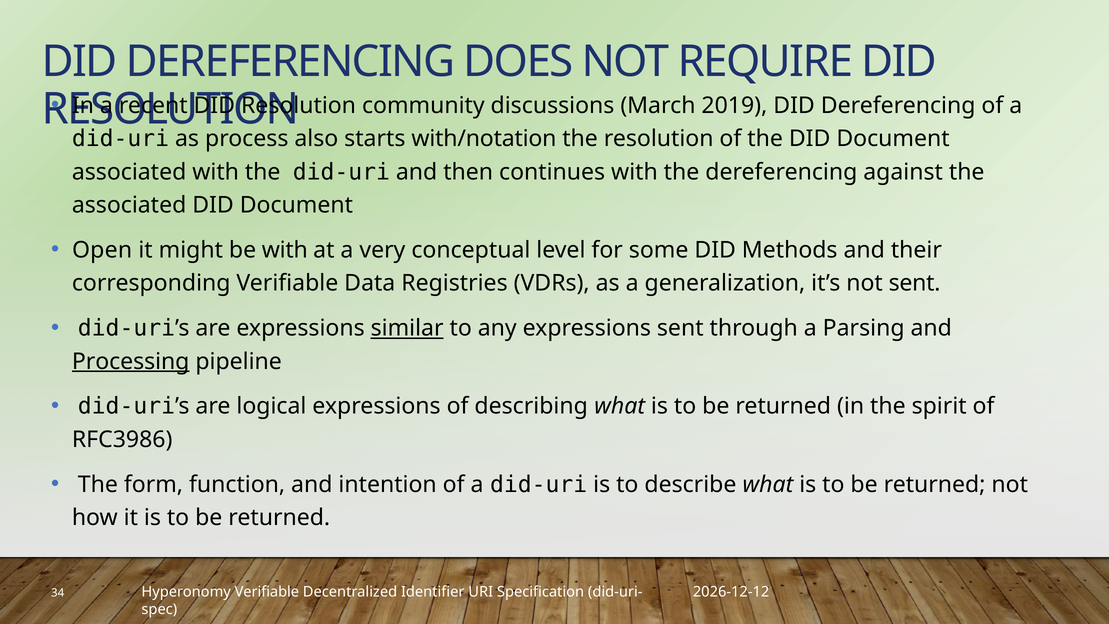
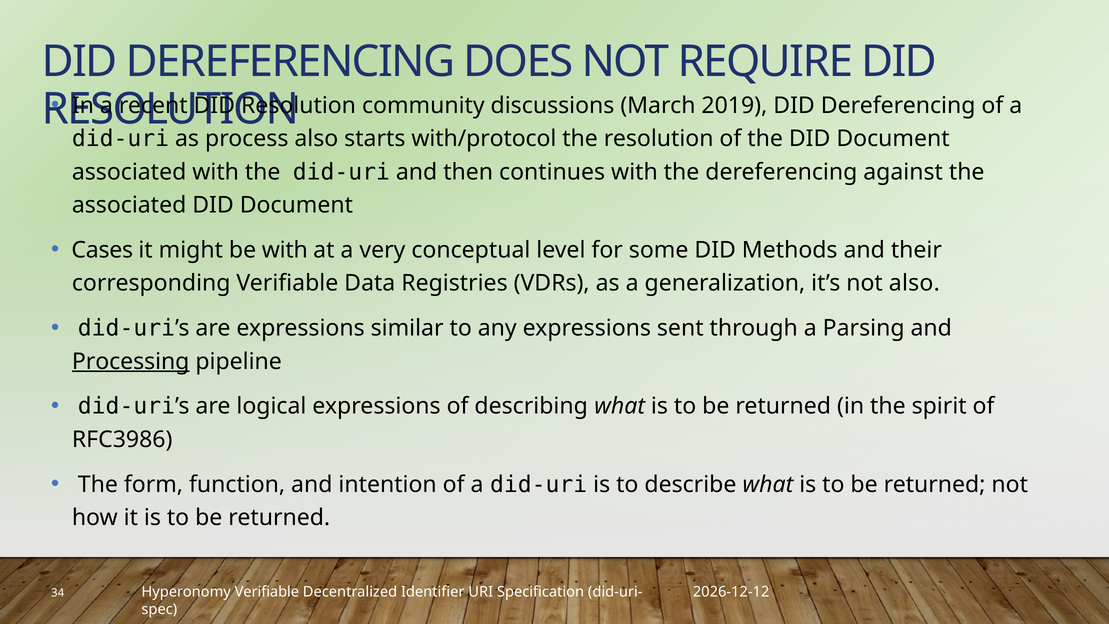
with/notation: with/notation -> with/protocol
Open: Open -> Cases
not sent: sent -> also
similar underline: present -> none
